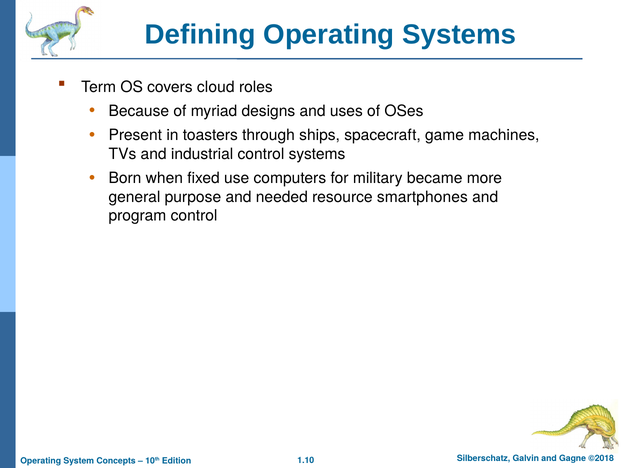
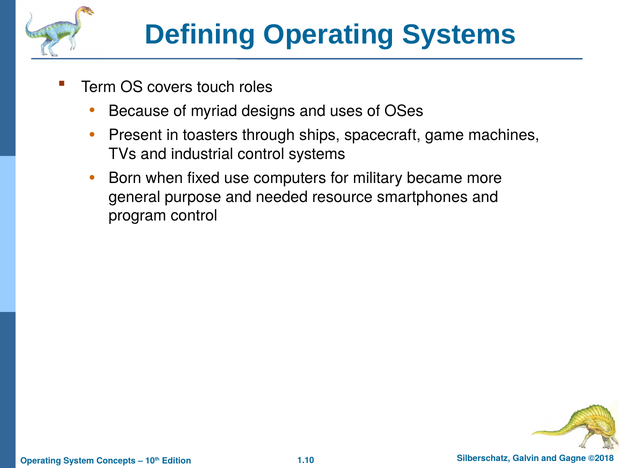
cloud: cloud -> touch
